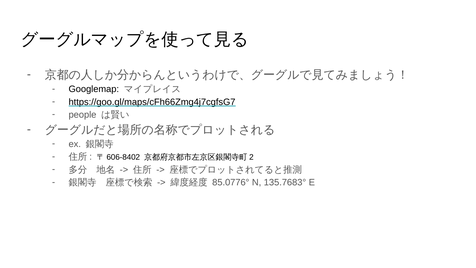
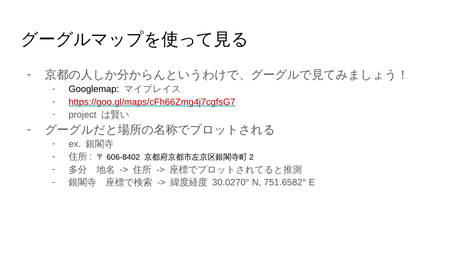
https://goo.gl/maps/cFh66Zmg4j7cgfsG7 colour: black -> red
people: people -> project
85.0776°: 85.0776° -> 30.0270°
135.7683°: 135.7683° -> 751.6582°
